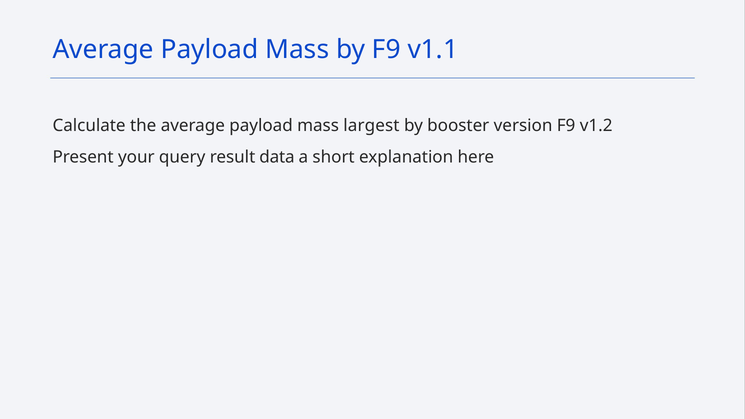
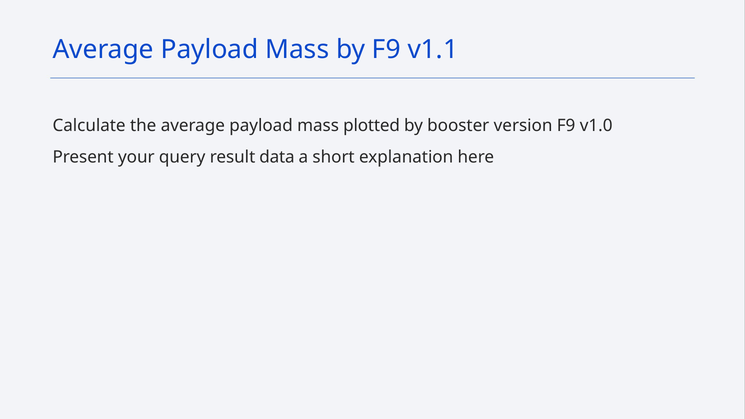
largest: largest -> plotted
v1.2: v1.2 -> v1.0
